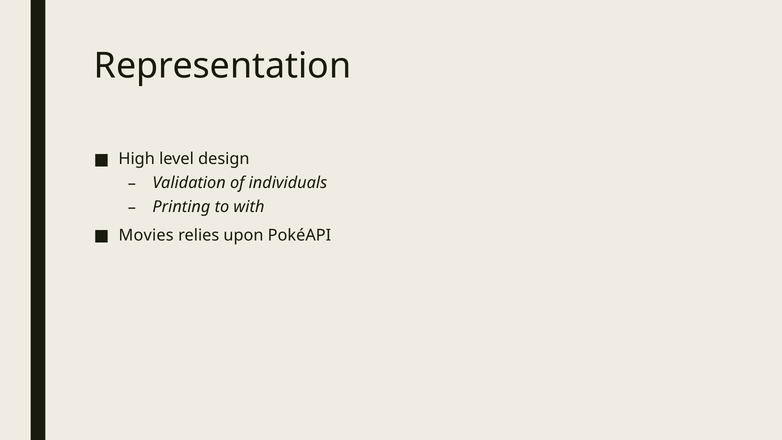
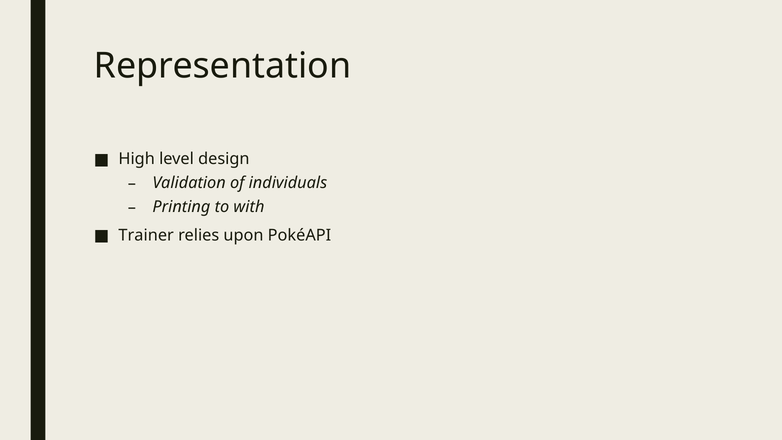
Movies: Movies -> Trainer
